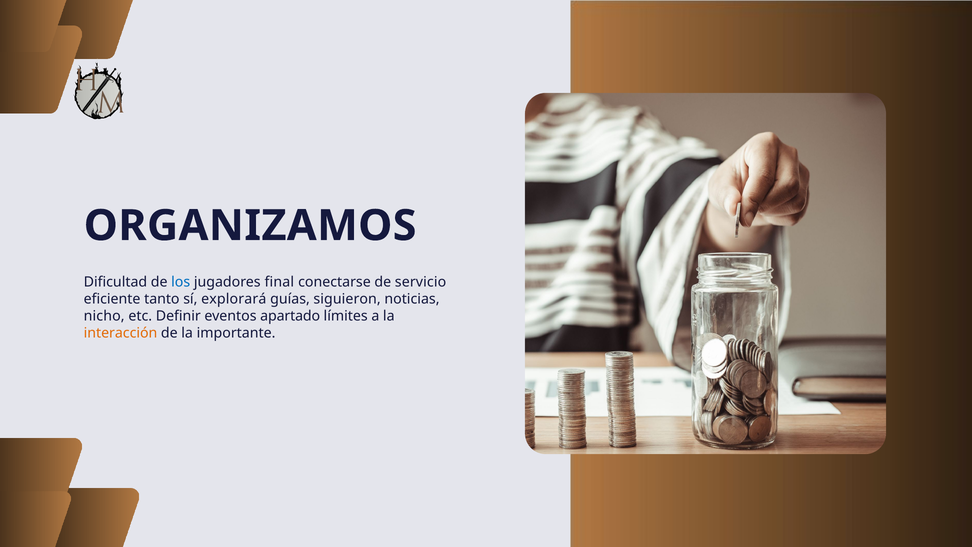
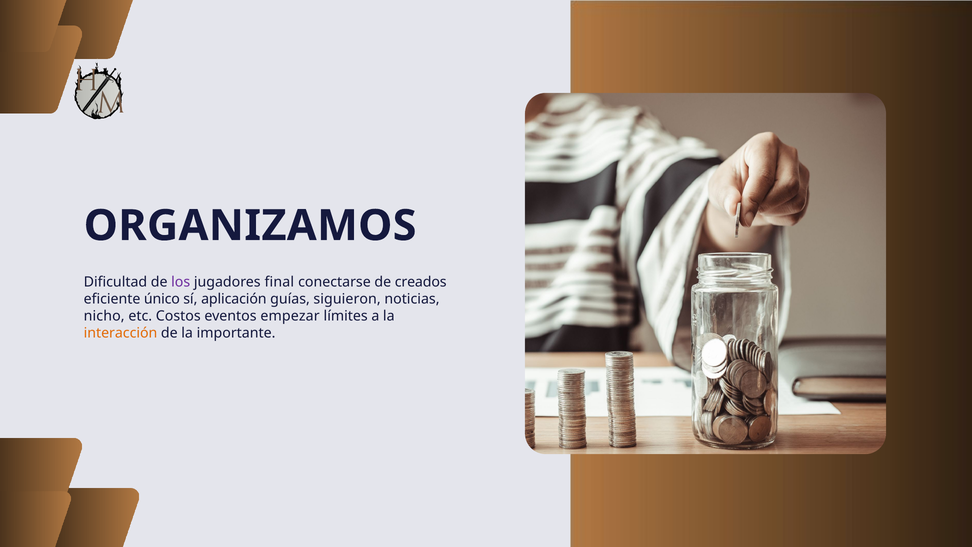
los colour: blue -> purple
servicio: servicio -> creados
tanto: tanto -> único
explorará: explorará -> aplicación
Definir: Definir -> Costos
apartado: apartado -> empezar
